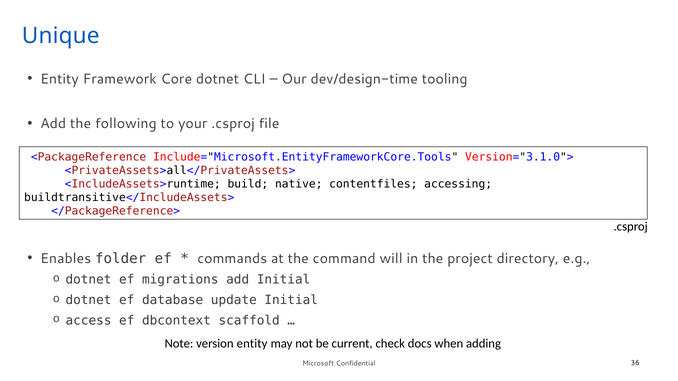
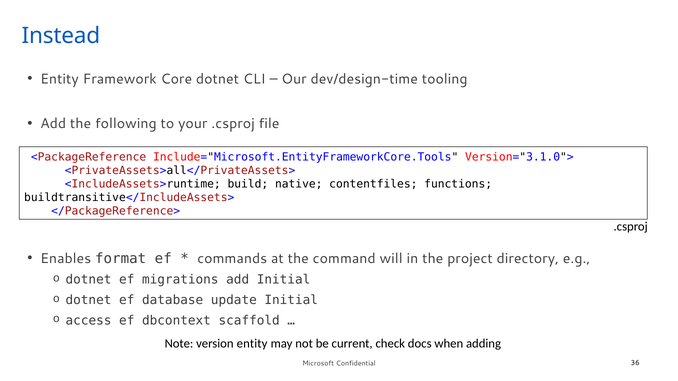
Unique: Unique -> Instead
accessing: accessing -> functions
folder: folder -> format
